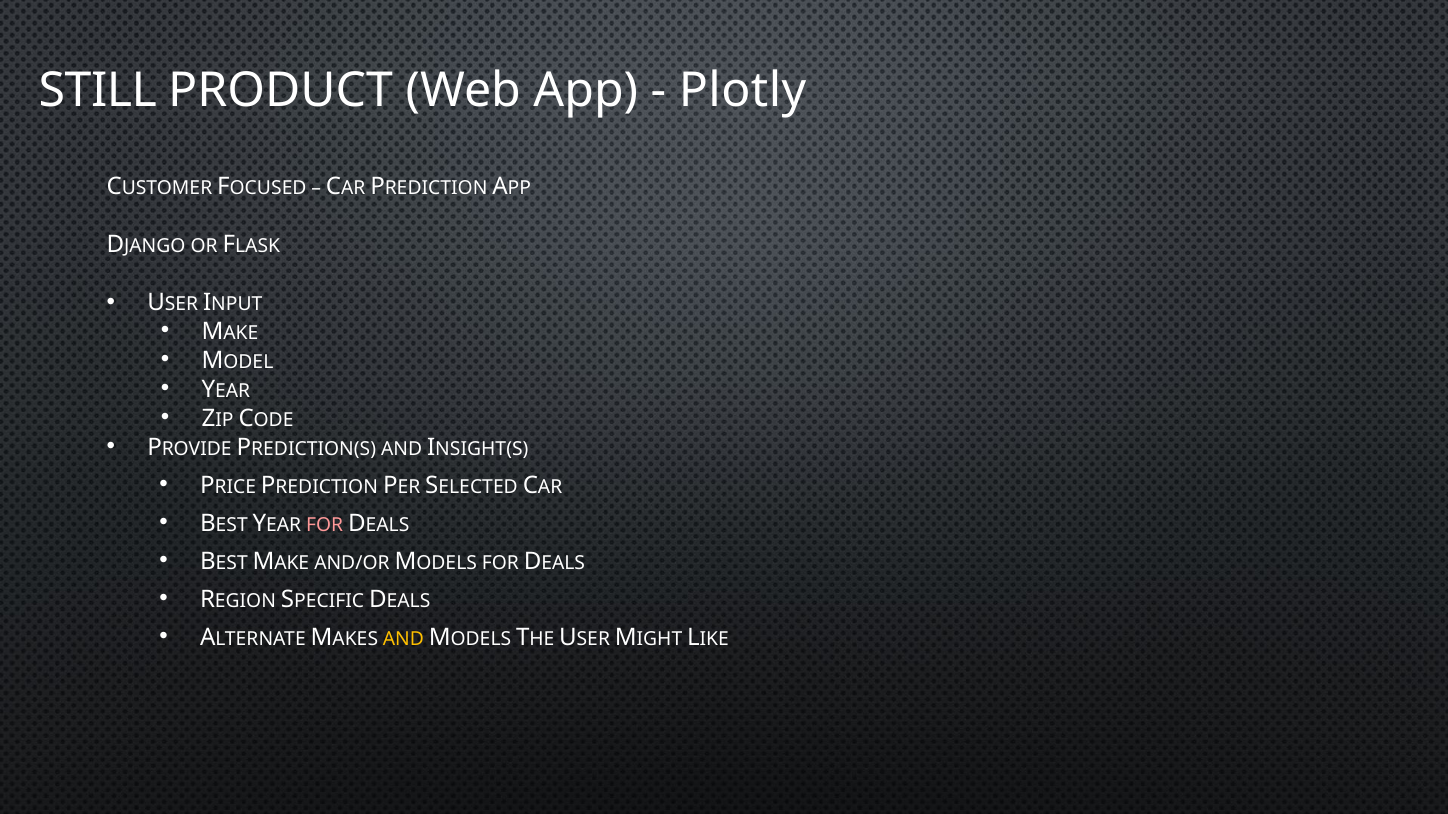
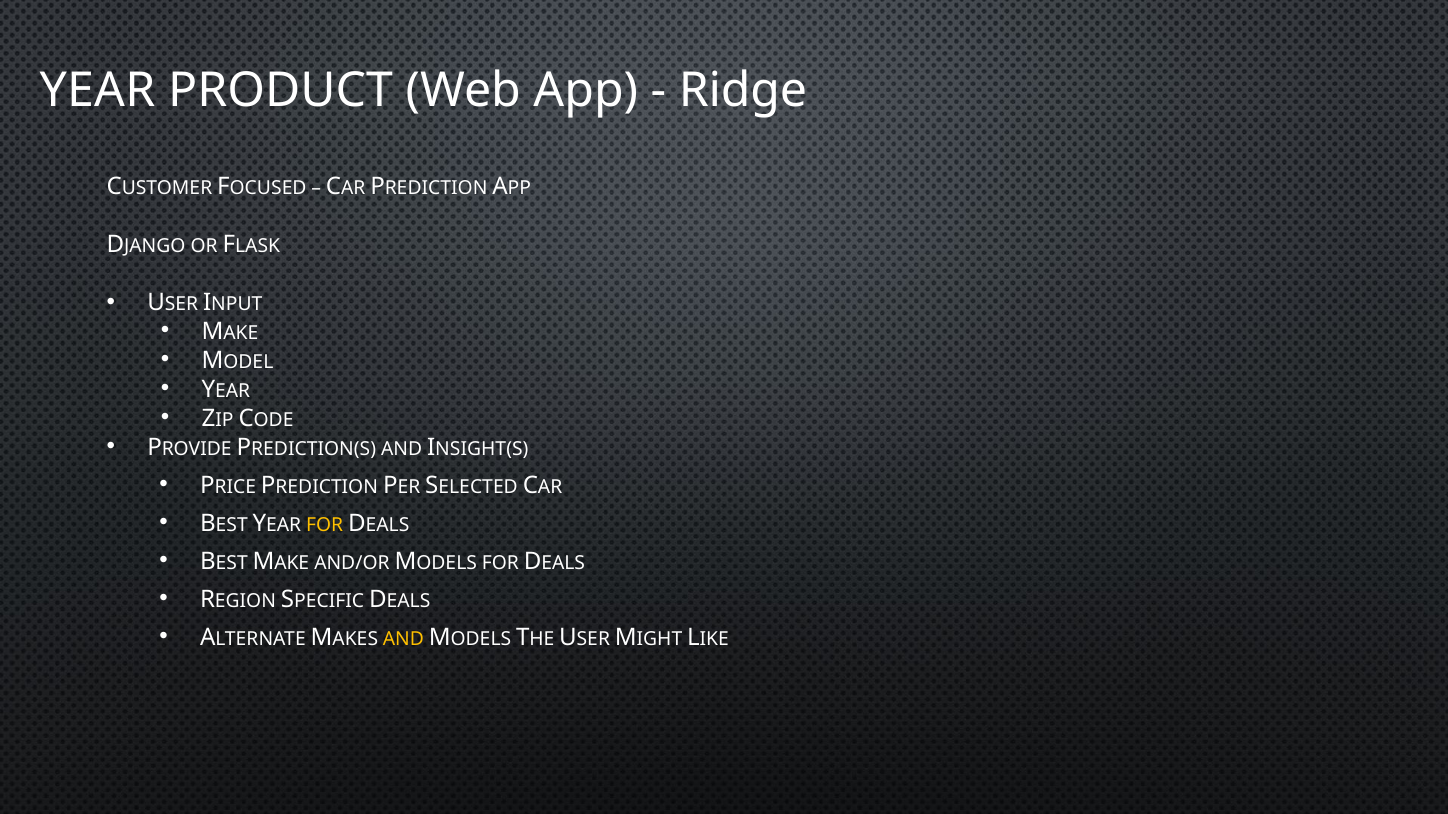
STILL at (98, 90): STILL -> YEAR
Plotly: Plotly -> Ridge
FOR at (325, 525) colour: pink -> yellow
